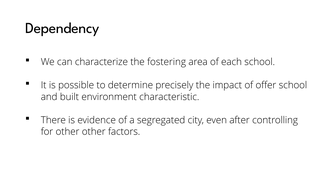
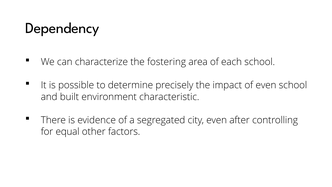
of offer: offer -> even
for other: other -> equal
